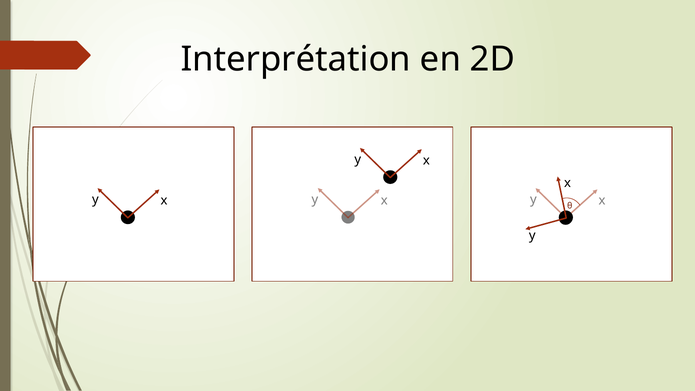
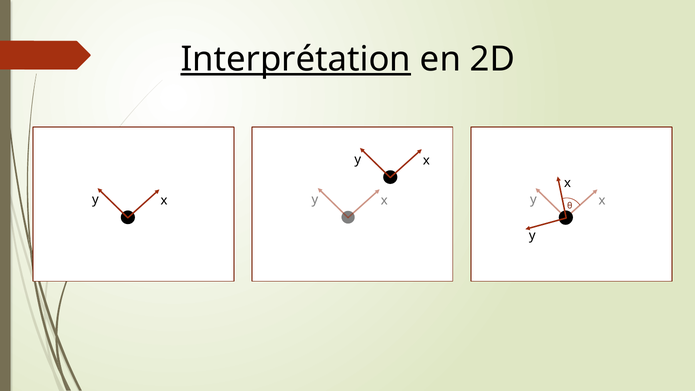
Interprétation underline: none -> present
